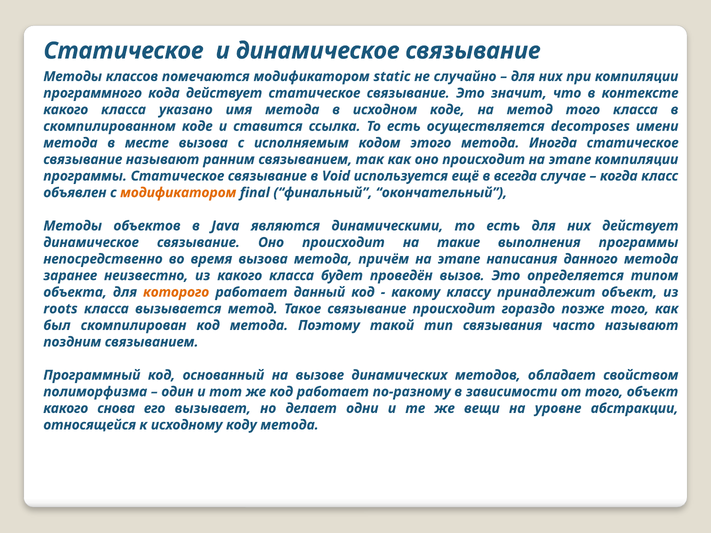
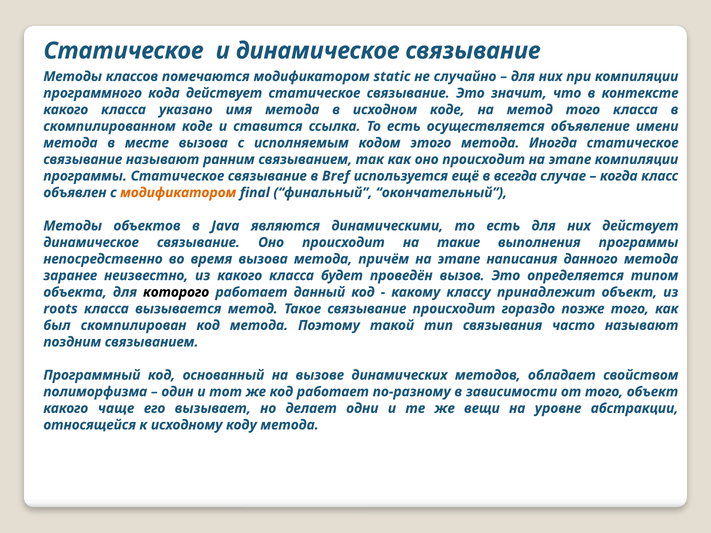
decomposes: decomposes -> объявление
Void: Void -> Bref
которого colour: orange -> black
снова: снова -> чаще
